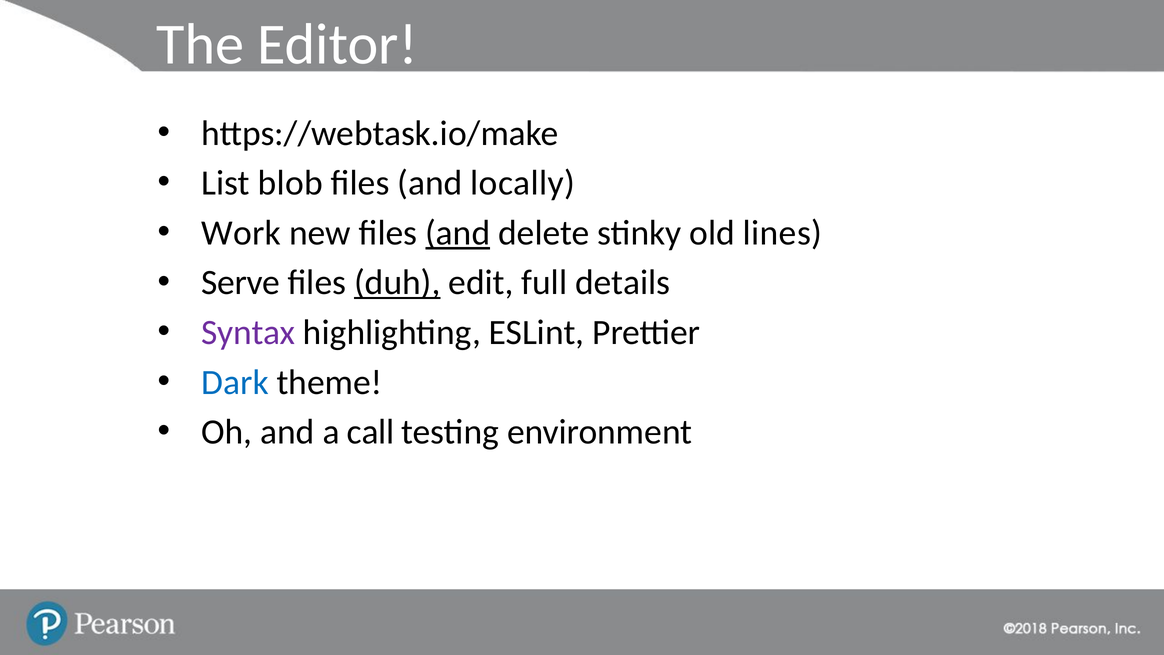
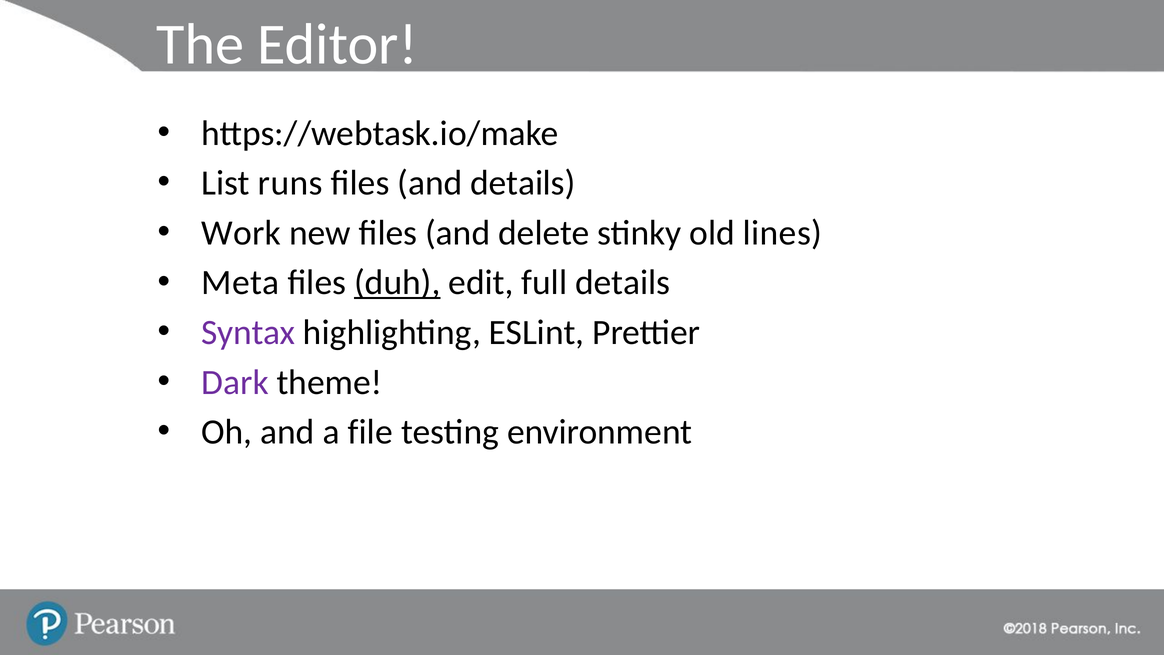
blob: blob -> runs
and locally: locally -> details
and at (458, 233) underline: present -> none
Serve: Serve -> Meta
Dark colour: blue -> purple
call: call -> file
